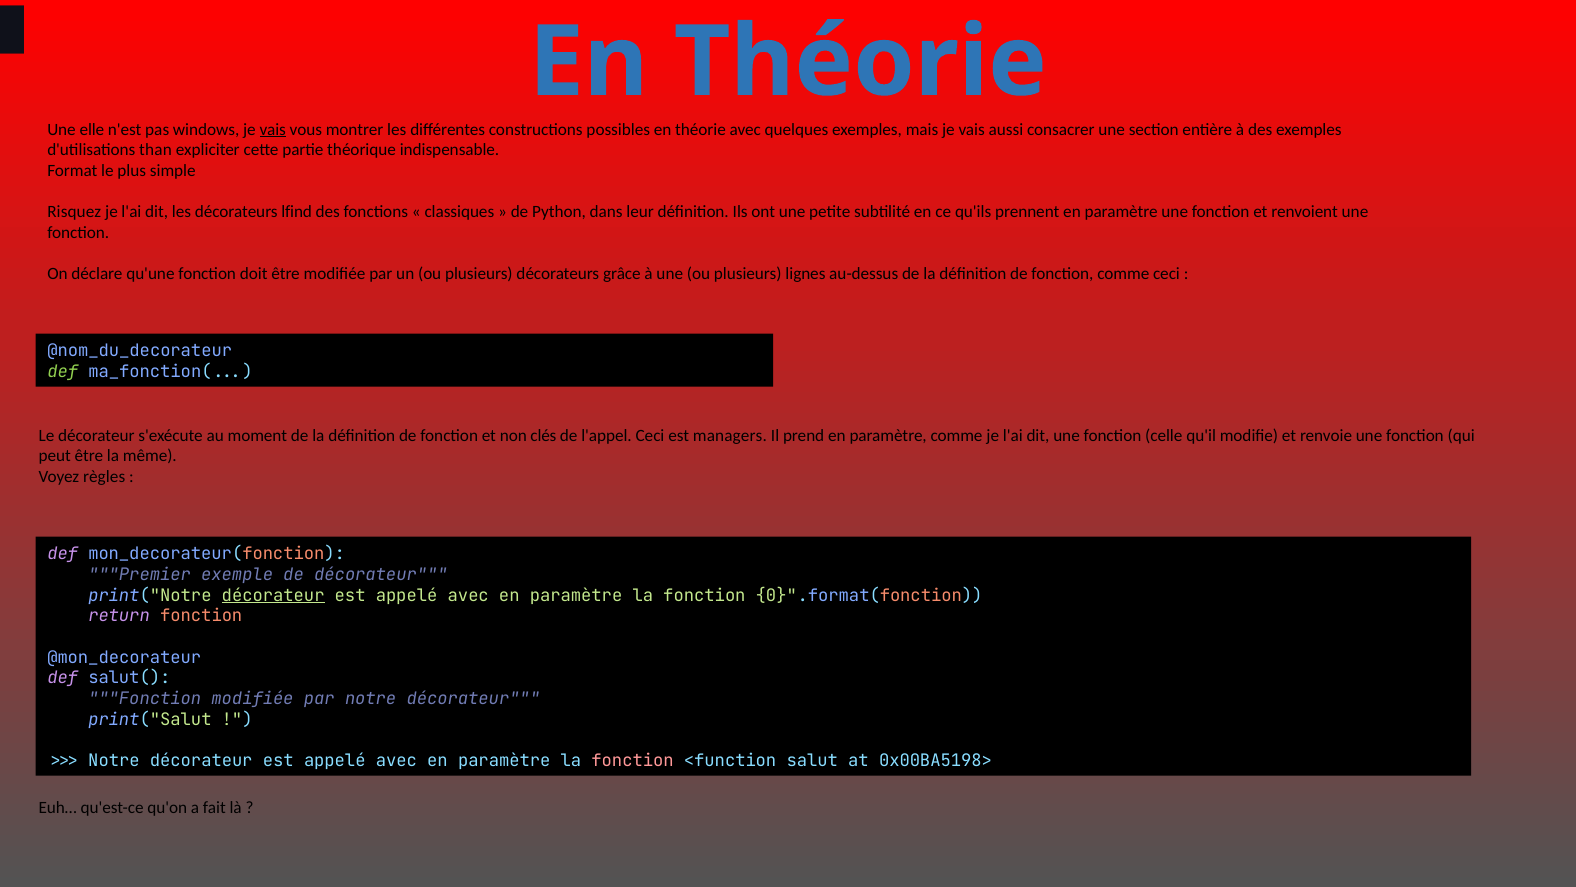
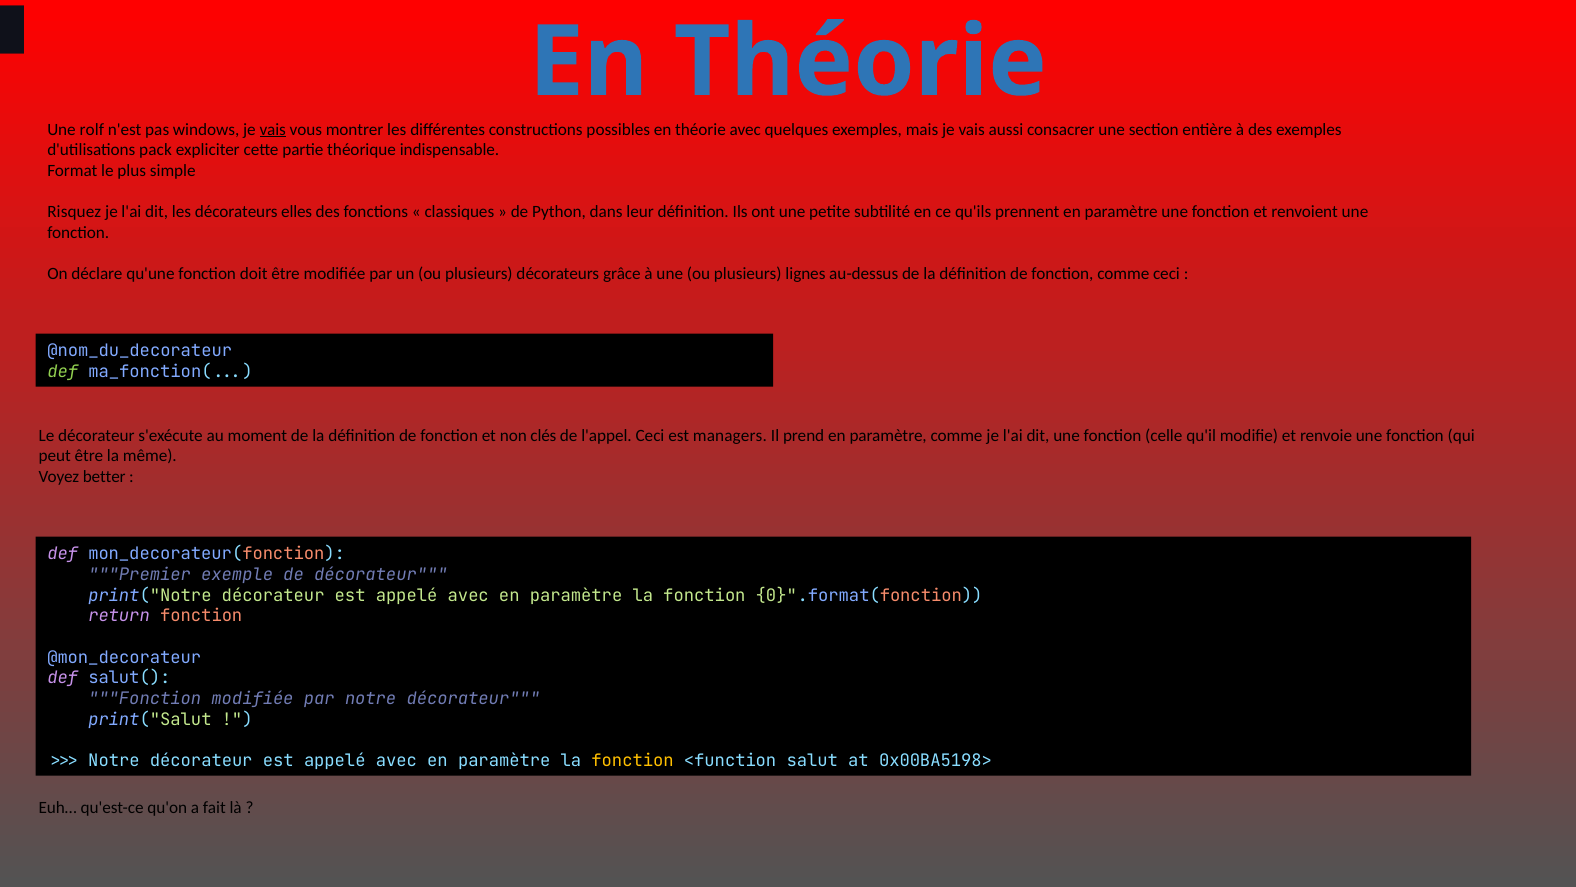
elle: elle -> rolf
than: than -> pack
lfind: lfind -> elles
règles: règles -> better
décorateur at (273, 595) underline: present -> none
fonction at (633, 760) colour: pink -> yellow
